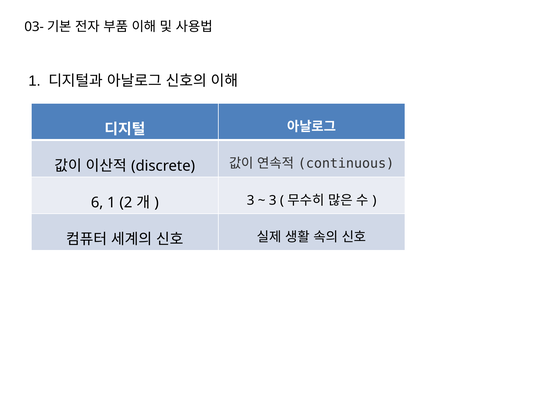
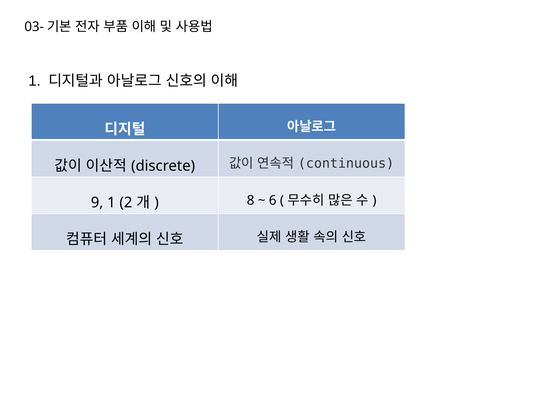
6: 6 -> 9
3 at (251, 200): 3 -> 8
3 at (273, 200): 3 -> 6
